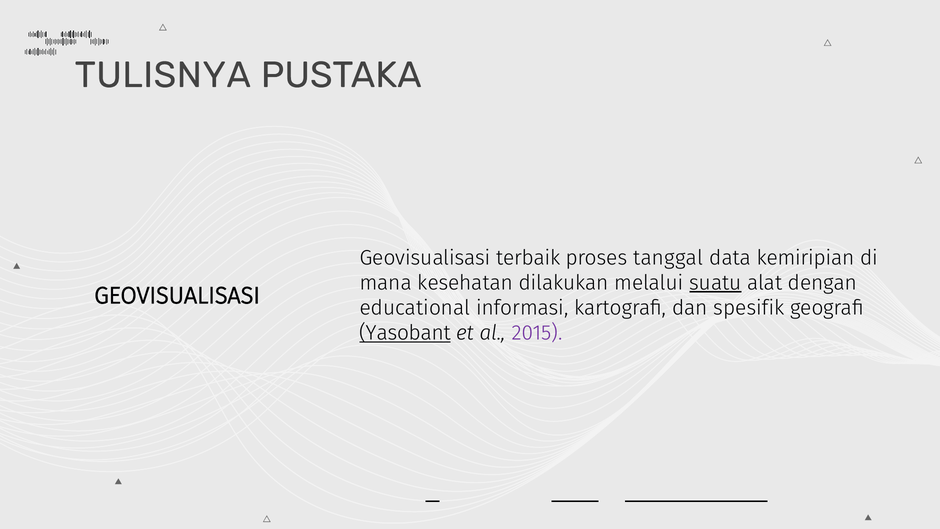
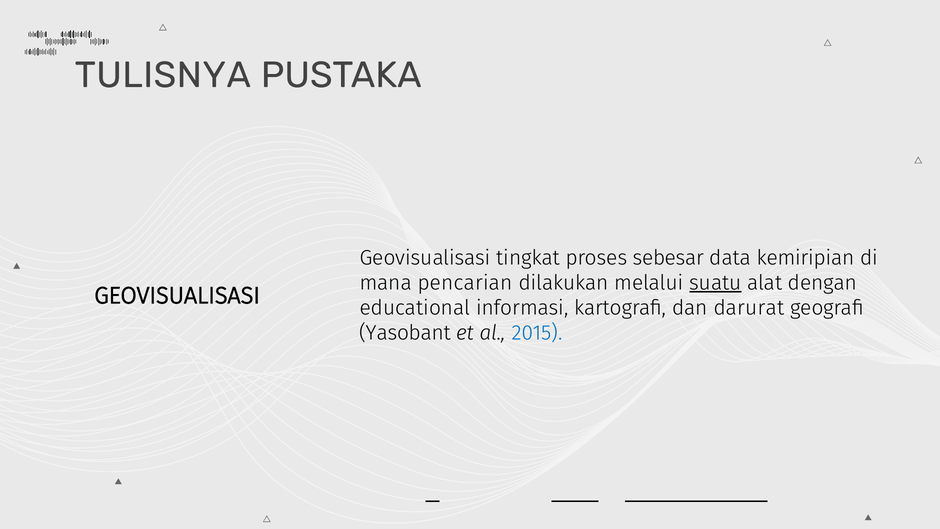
terbaik: terbaik -> tingkat
tanggal: tanggal -> sebesar
kesehatan: kesehatan -> pencarian
spesifik: spesifik -> darurat
Yasobant underline: present -> none
2015 colour: purple -> blue
